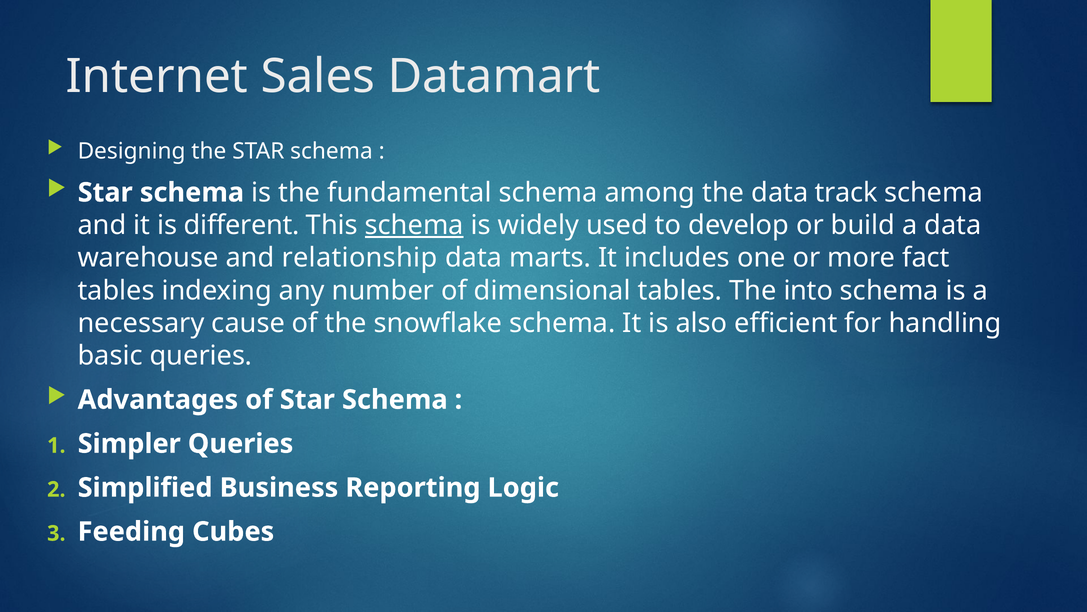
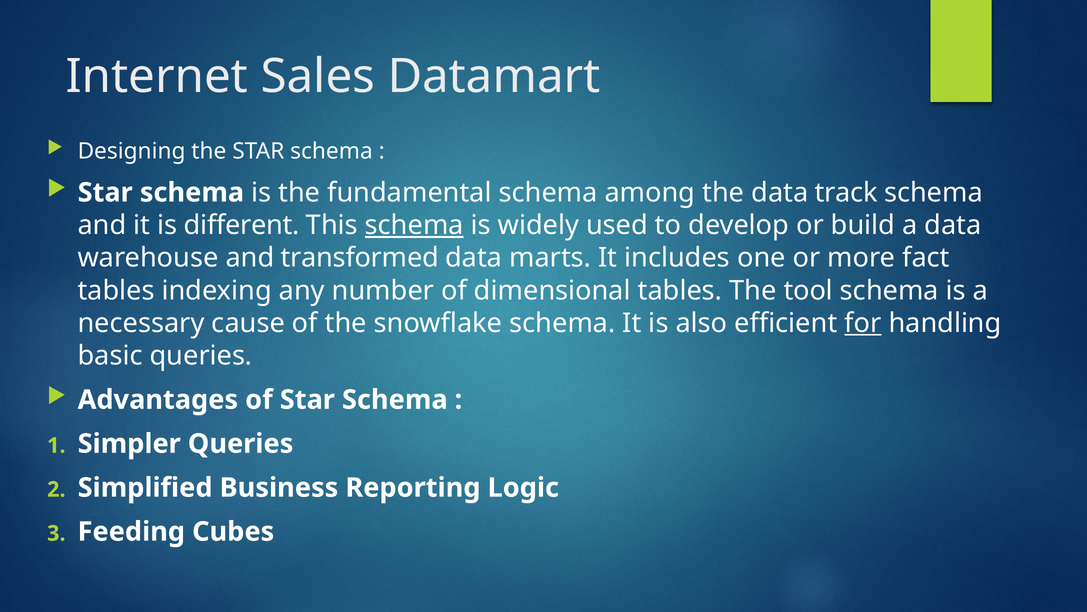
relationship: relationship -> transformed
into: into -> tool
for underline: none -> present
